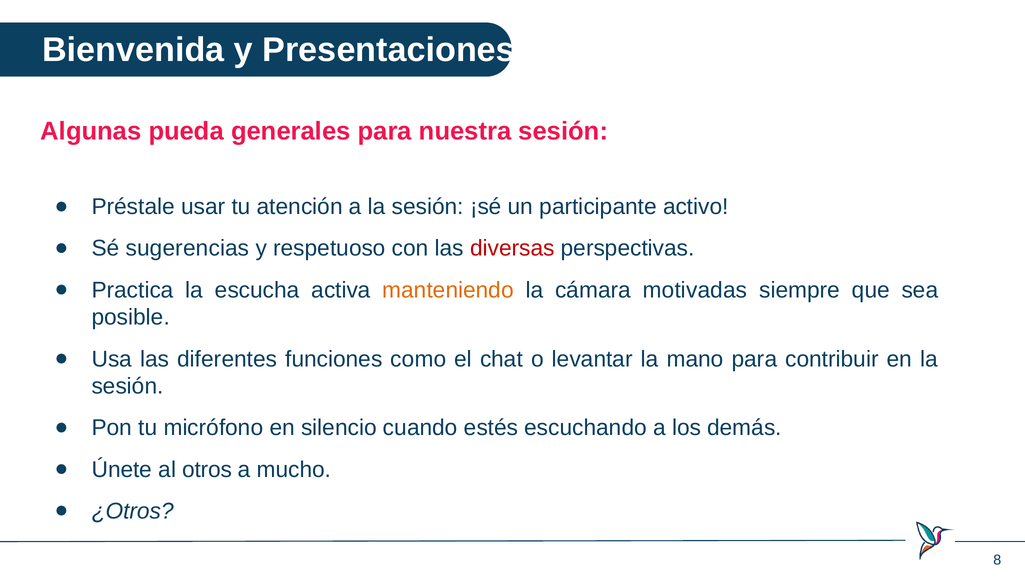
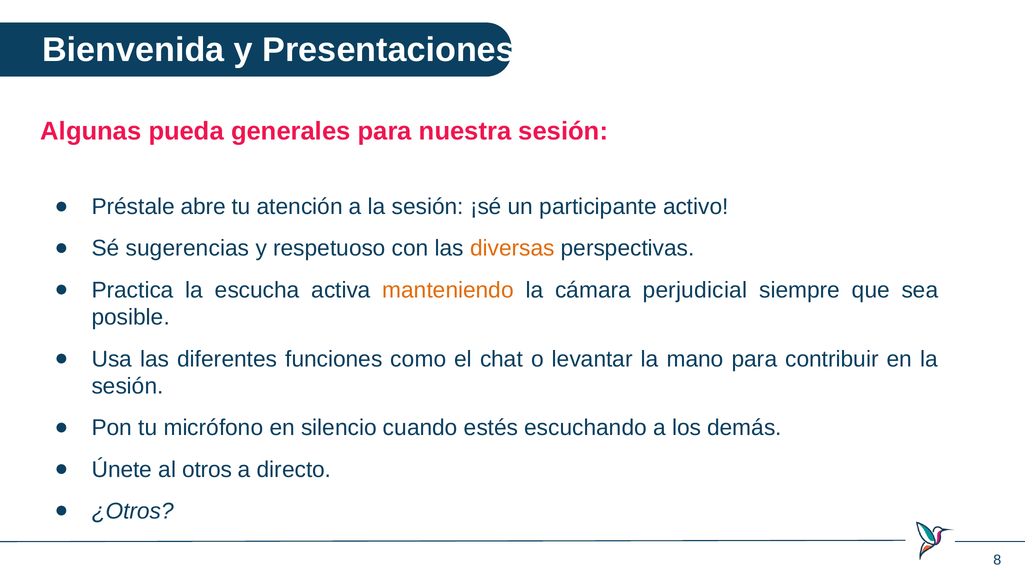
usar: usar -> abre
diversas colour: red -> orange
motivadas: motivadas -> perjudicial
mucho: mucho -> directo
